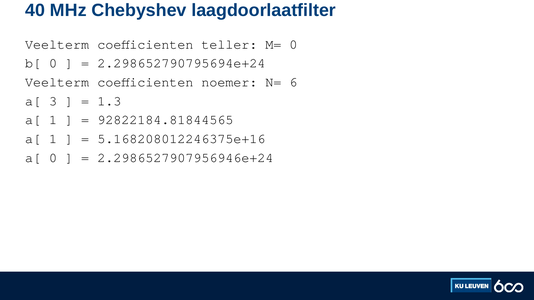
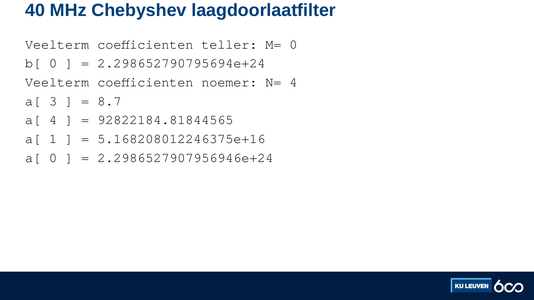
N= 6: 6 -> 4
1.3: 1.3 -> 8.7
1 at (53, 120): 1 -> 4
